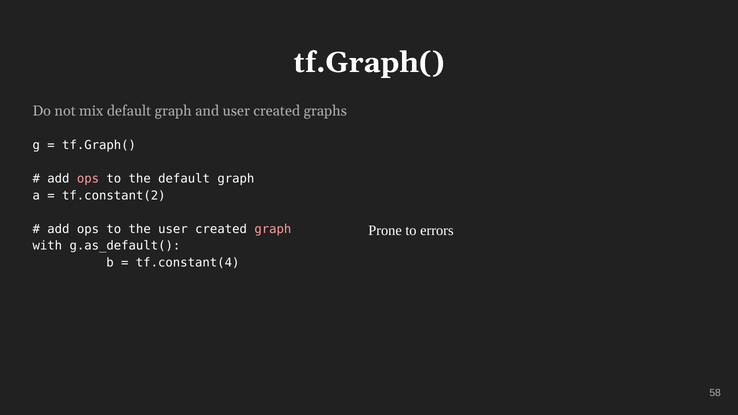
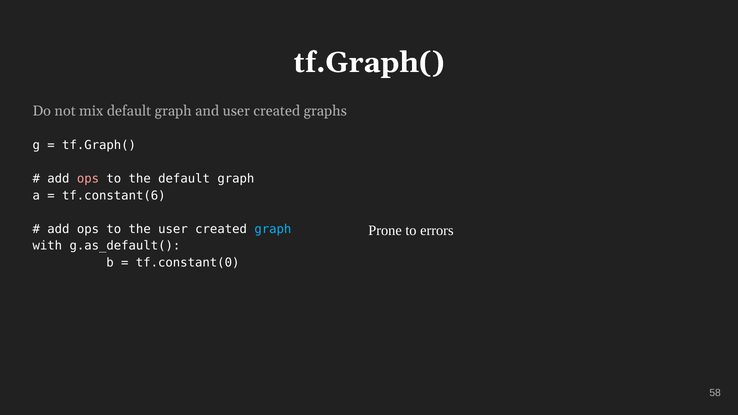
tf.constant(2: tf.constant(2 -> tf.constant(6
graph at (273, 229) colour: pink -> light blue
tf.constant(4: tf.constant(4 -> tf.constant(0
